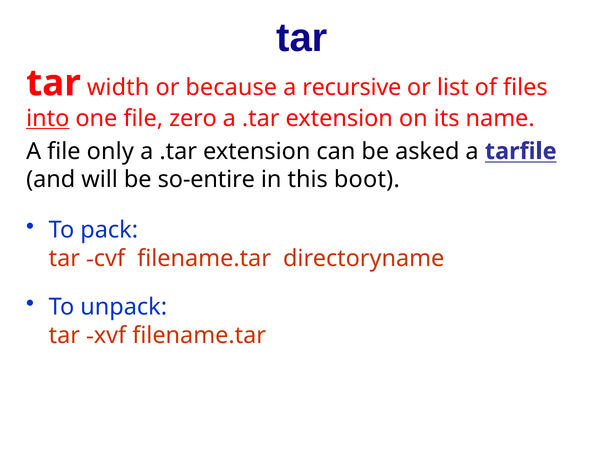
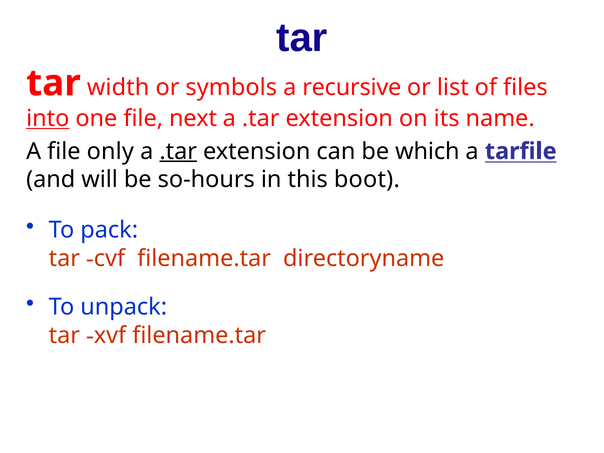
because: because -> symbols
zero: zero -> next
.tar at (178, 151) underline: none -> present
asked: asked -> which
so-entire: so-entire -> so-hours
